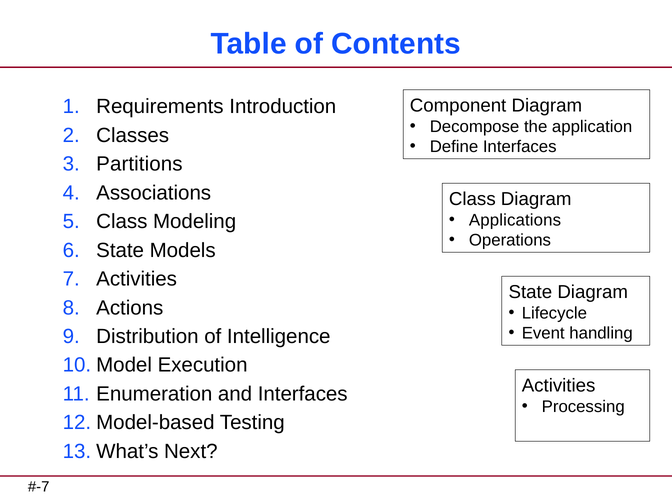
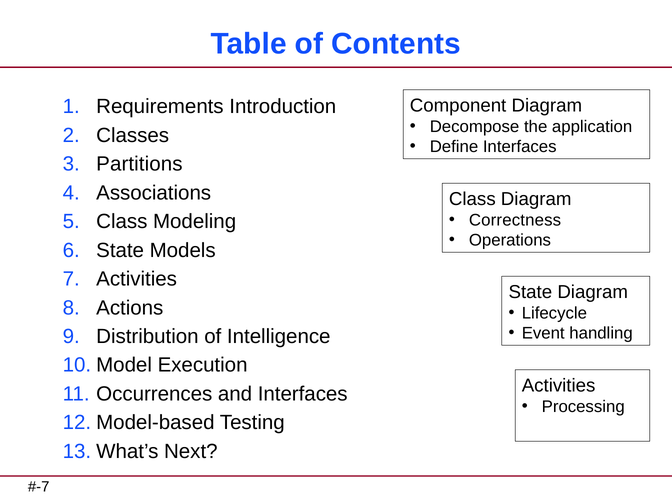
Applications: Applications -> Correctness
Enumeration: Enumeration -> Occurrences
